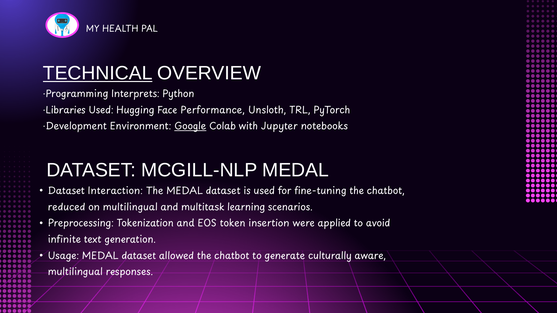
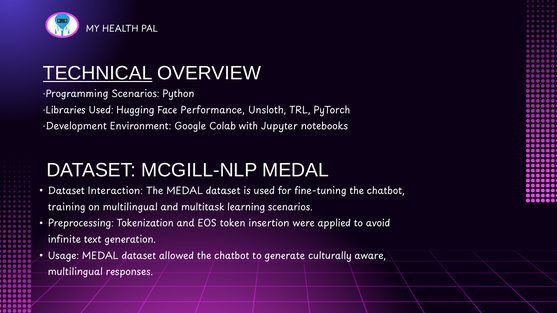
·Programming Interprets: Interprets -> Scenarios
Google underline: present -> none
reduced: reduced -> training
